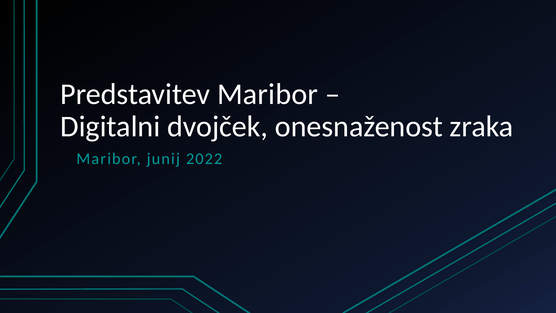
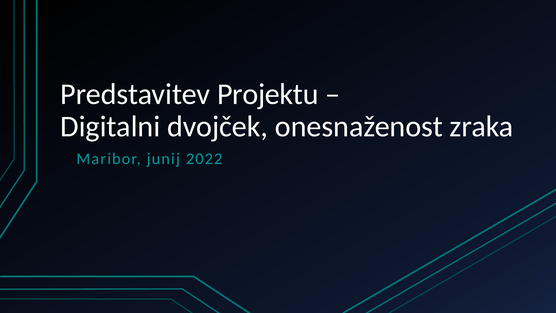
Predstavitev Maribor: Maribor -> Projektu
